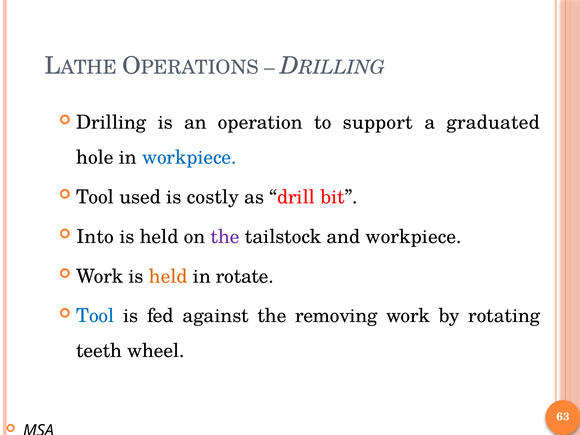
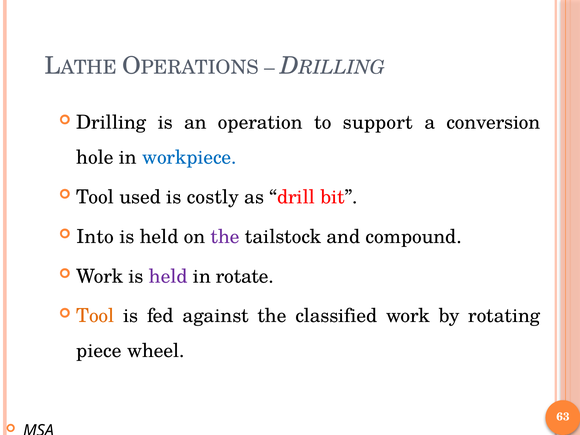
graduated: graduated -> conversion
and workpiece: workpiece -> compound
held at (168, 276) colour: orange -> purple
Tool at (95, 316) colour: blue -> orange
removing: removing -> classified
teeth: teeth -> piece
